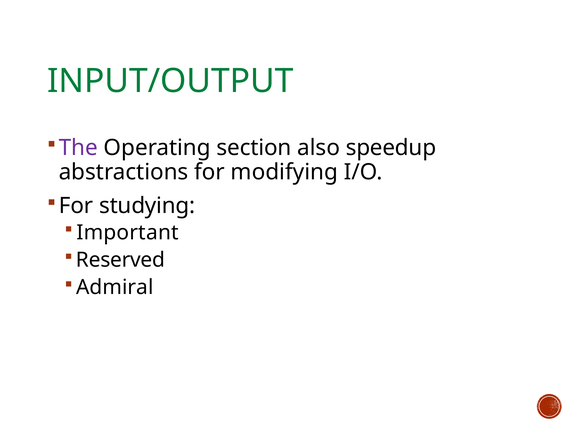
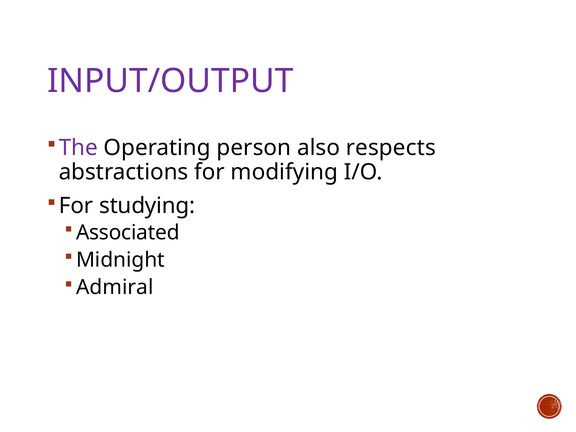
INPUT/OUTPUT colour: green -> purple
section: section -> person
speedup: speedup -> respects
Important: Important -> Associated
Reserved: Reserved -> Midnight
